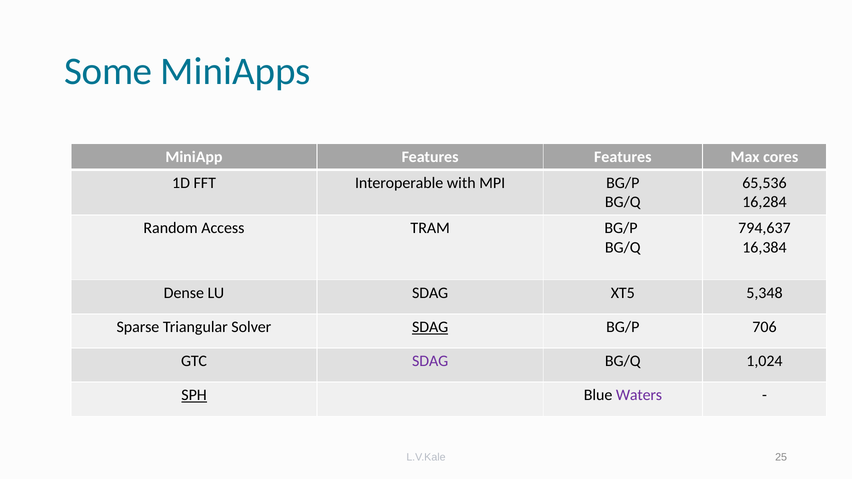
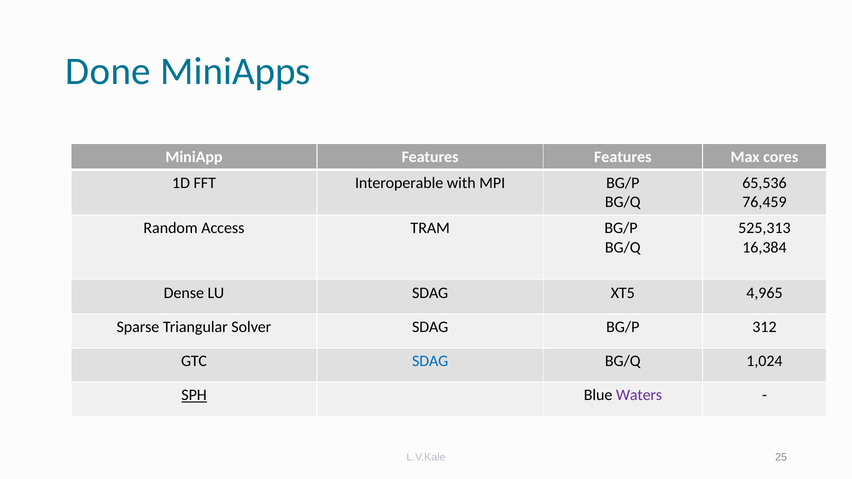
Some: Some -> Done
16,284: 16,284 -> 76,459
794,637: 794,637 -> 525,313
5,348: 5,348 -> 4,965
SDAG at (430, 327) underline: present -> none
706: 706 -> 312
SDAG at (430, 361) colour: purple -> blue
